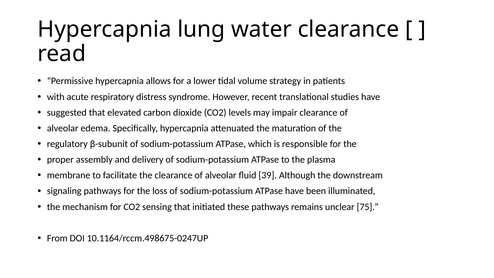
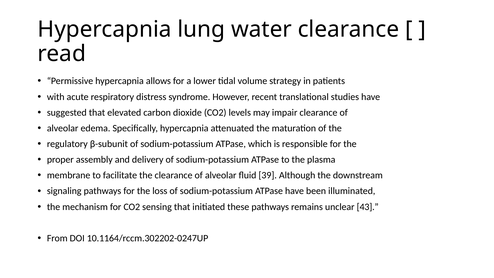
75: 75 -> 43
10.1164/rccm.498675-0247UP: 10.1164/rccm.498675-0247UP -> 10.1164/rccm.302202-0247UP
